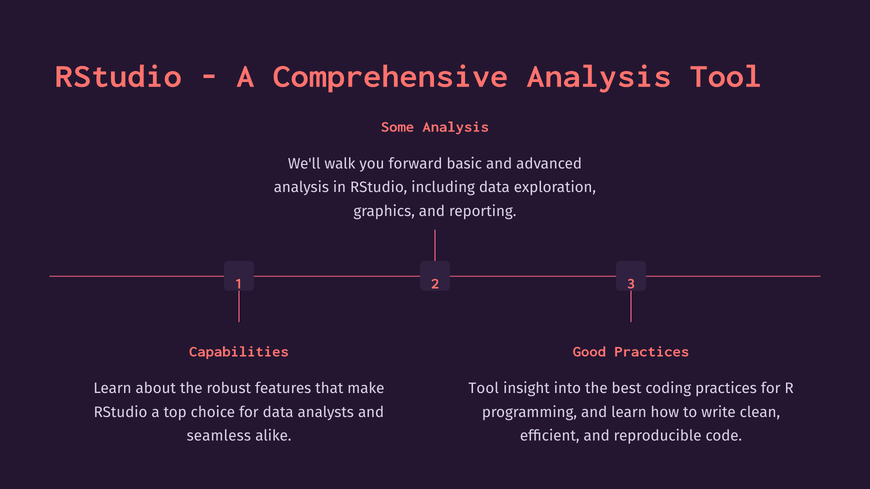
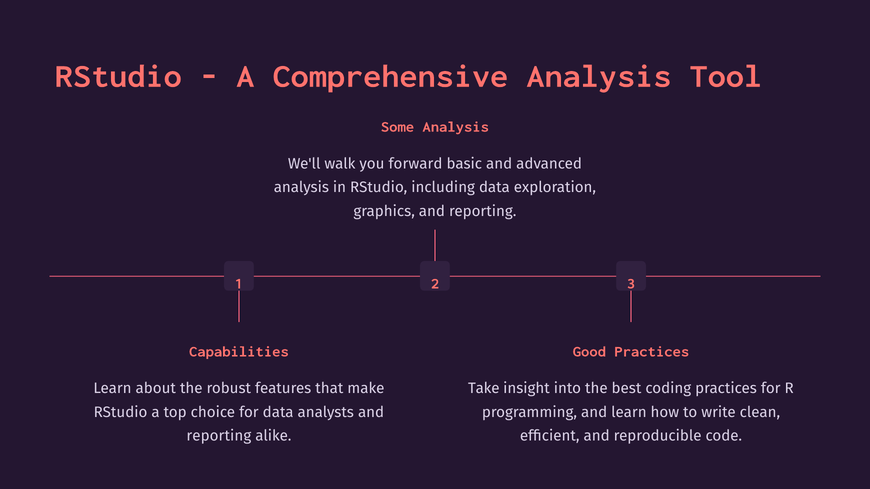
Tool at (484, 389): Tool -> Take
seamless at (219, 436): seamless -> reporting
